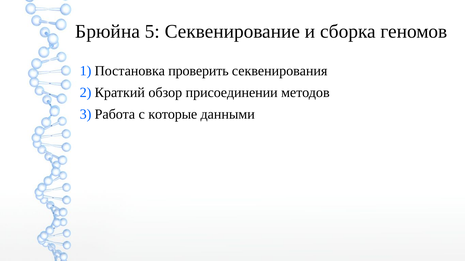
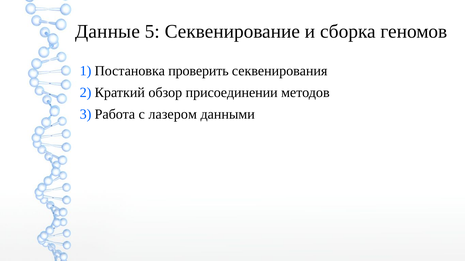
Брюйна: Брюйна -> Данные
которые: которые -> лазером
